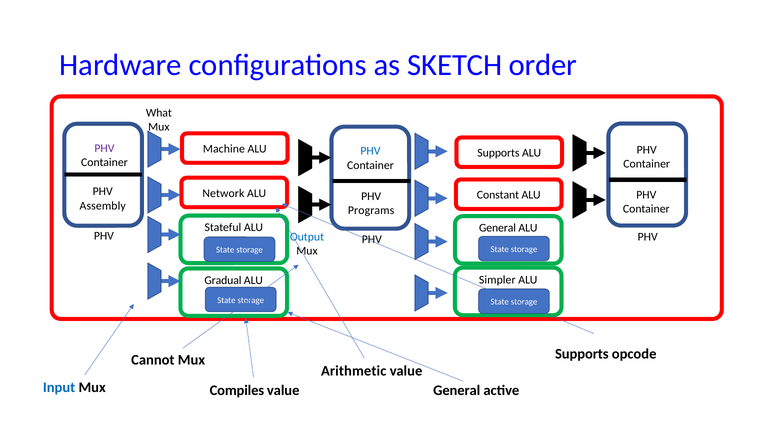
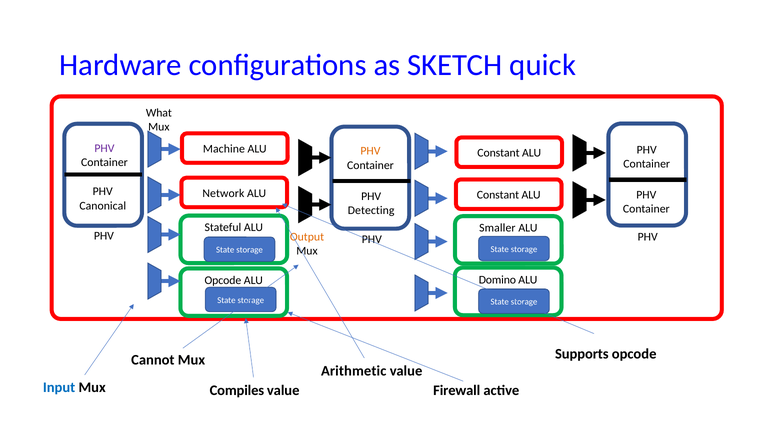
order: order -> quick
PHV at (370, 151) colour: blue -> orange
Supports at (498, 153): Supports -> Constant
Assembly: Assembly -> Canonical
Programs: Programs -> Detecting
General at (498, 228): General -> Smaller
Output colour: blue -> orange
Simpler: Simpler -> Domino
Gradual at (223, 280): Gradual -> Opcode
General at (457, 390): General -> Firewall
